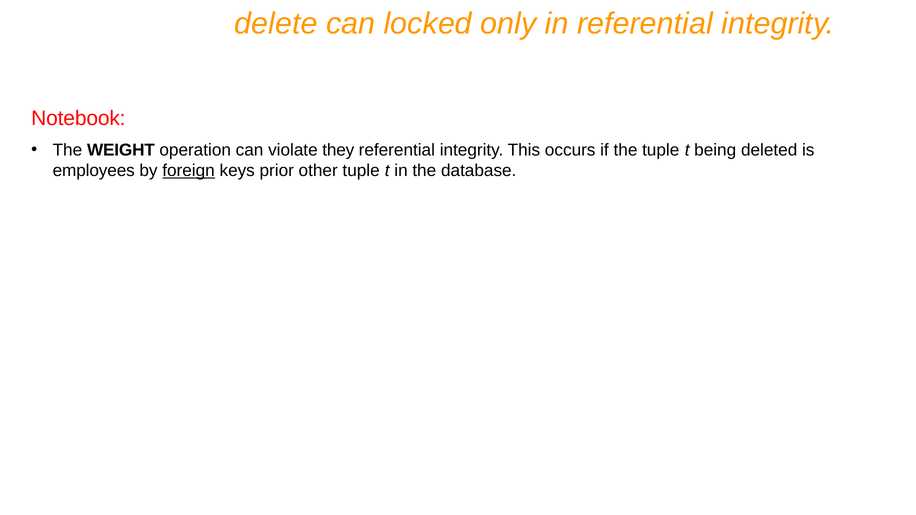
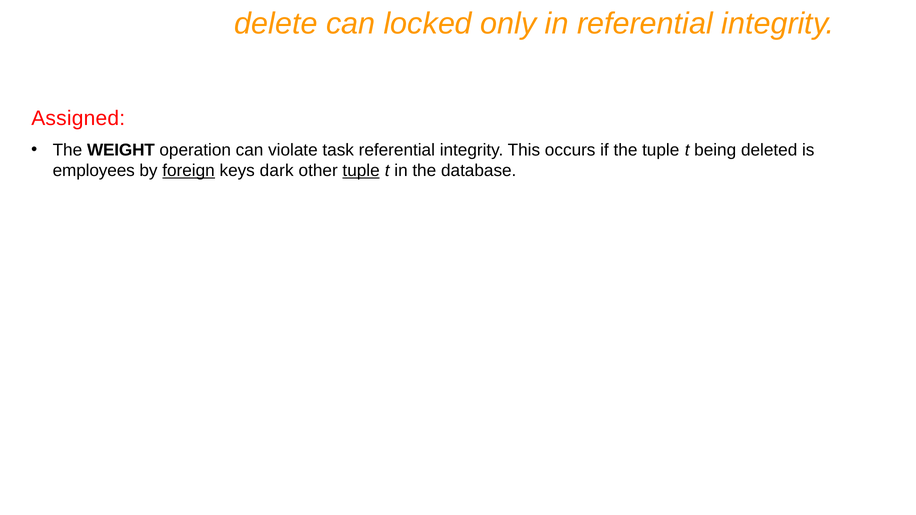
Notebook: Notebook -> Assigned
they: they -> task
prior: prior -> dark
tuple at (361, 171) underline: none -> present
